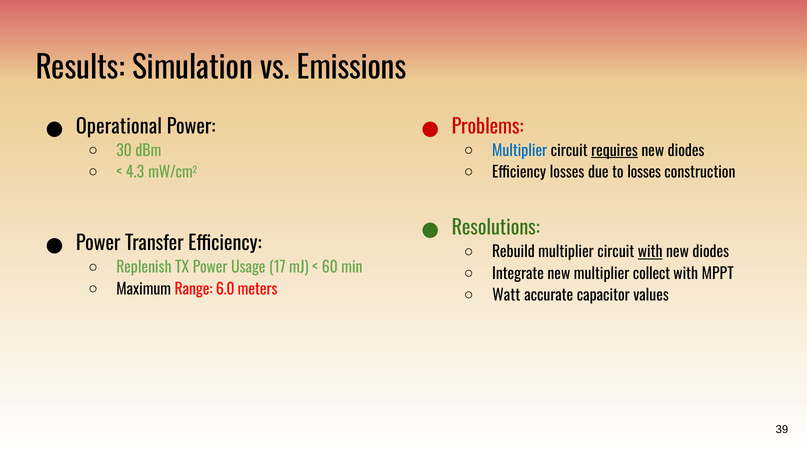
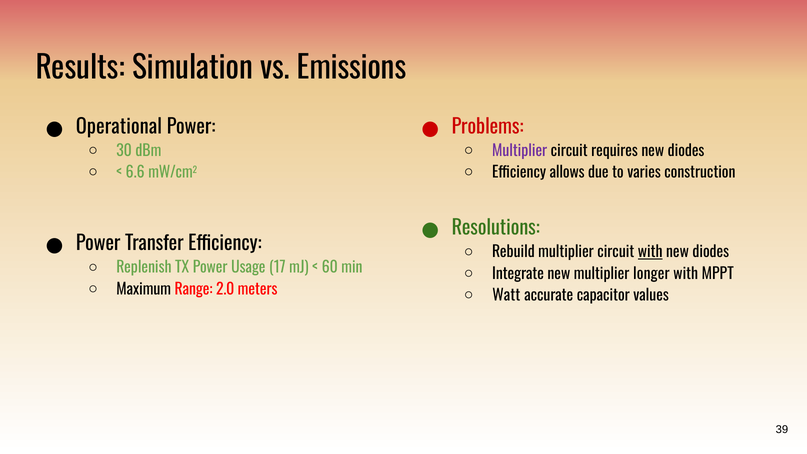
Multiplier at (520, 151) colour: blue -> purple
requires underline: present -> none
4.3: 4.3 -> 6.6
Efficiency losses: losses -> allows
to losses: losses -> varies
collect: collect -> longer
6.0: 6.0 -> 2.0
